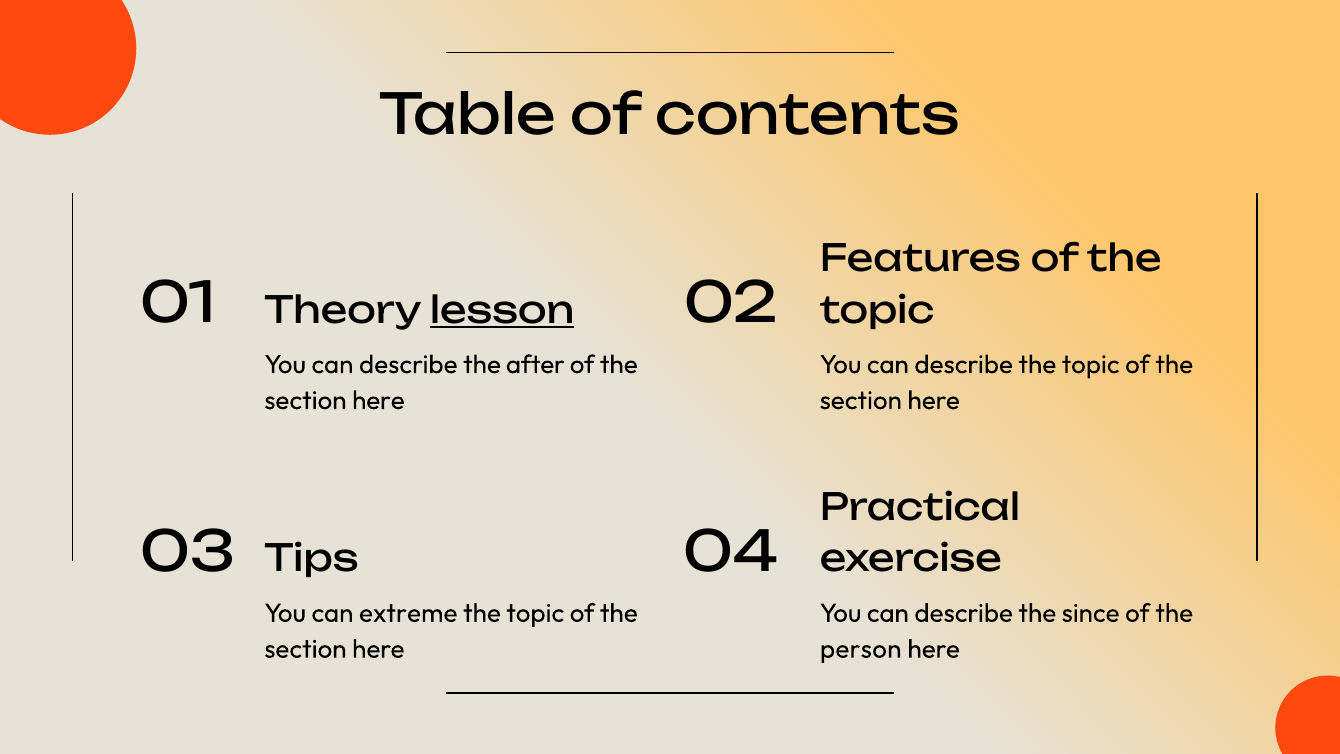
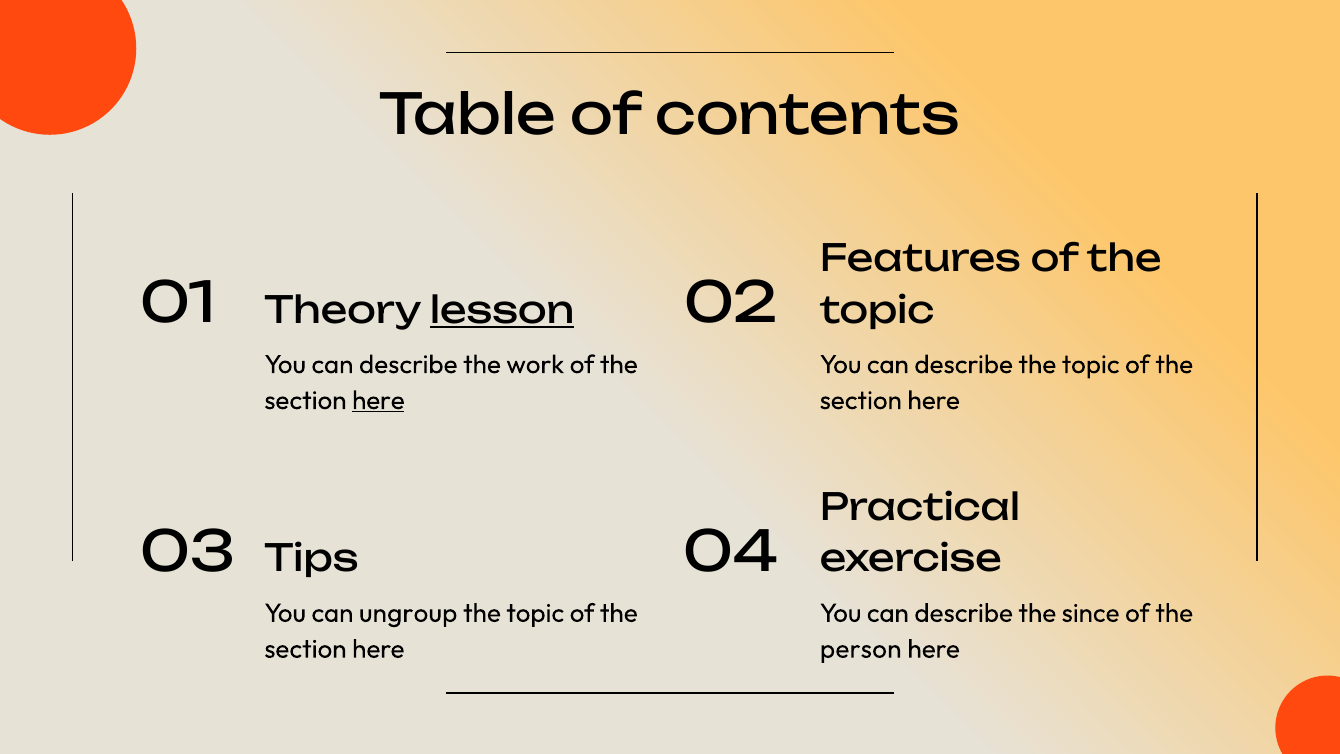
after: after -> work
here at (378, 400) underline: none -> present
extreme: extreme -> ungroup
